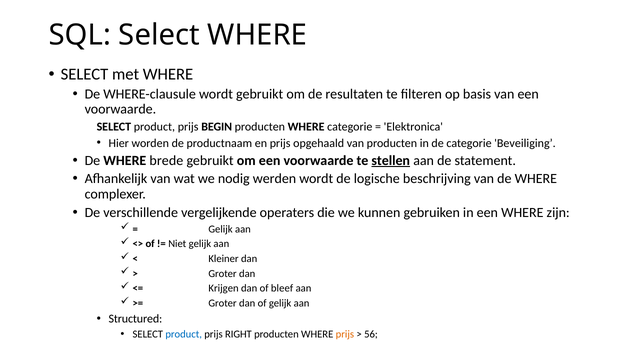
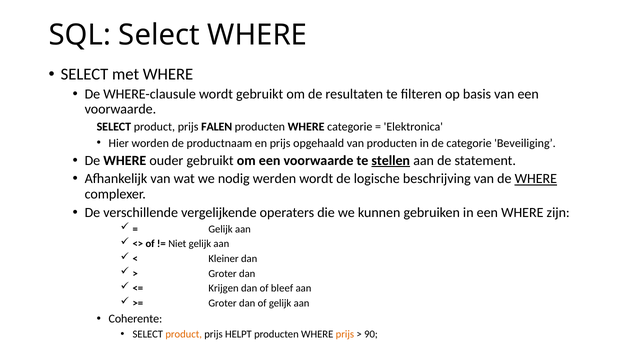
BEGIN: BEGIN -> FALEN
brede: brede -> ouder
WHERE at (536, 179) underline: none -> present
Structured: Structured -> Coherente
product at (184, 334) colour: blue -> orange
RIGHT: RIGHT -> HELPT
56: 56 -> 90
